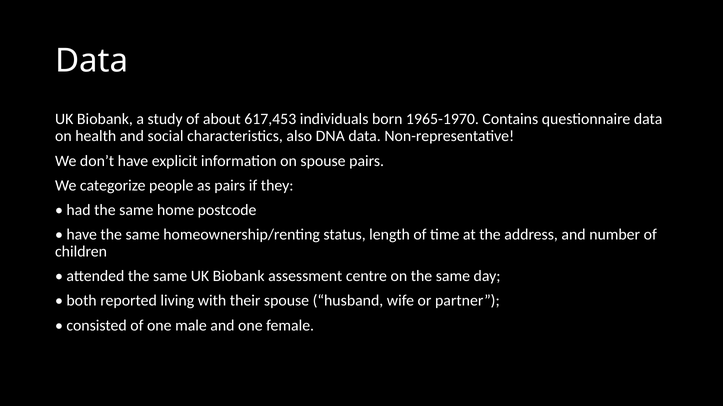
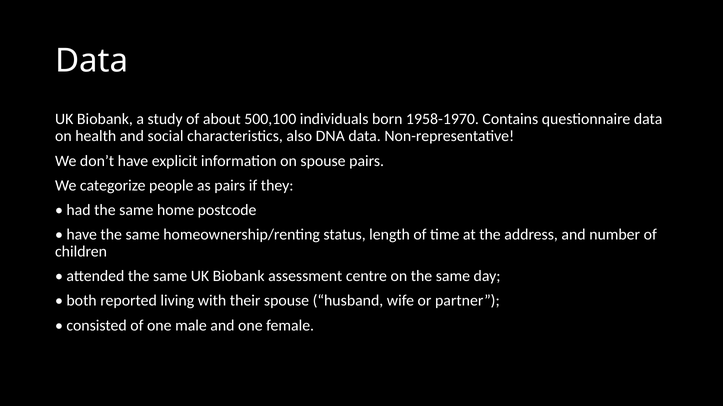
617,453: 617,453 -> 500,100
1965-1970: 1965-1970 -> 1958-1970
